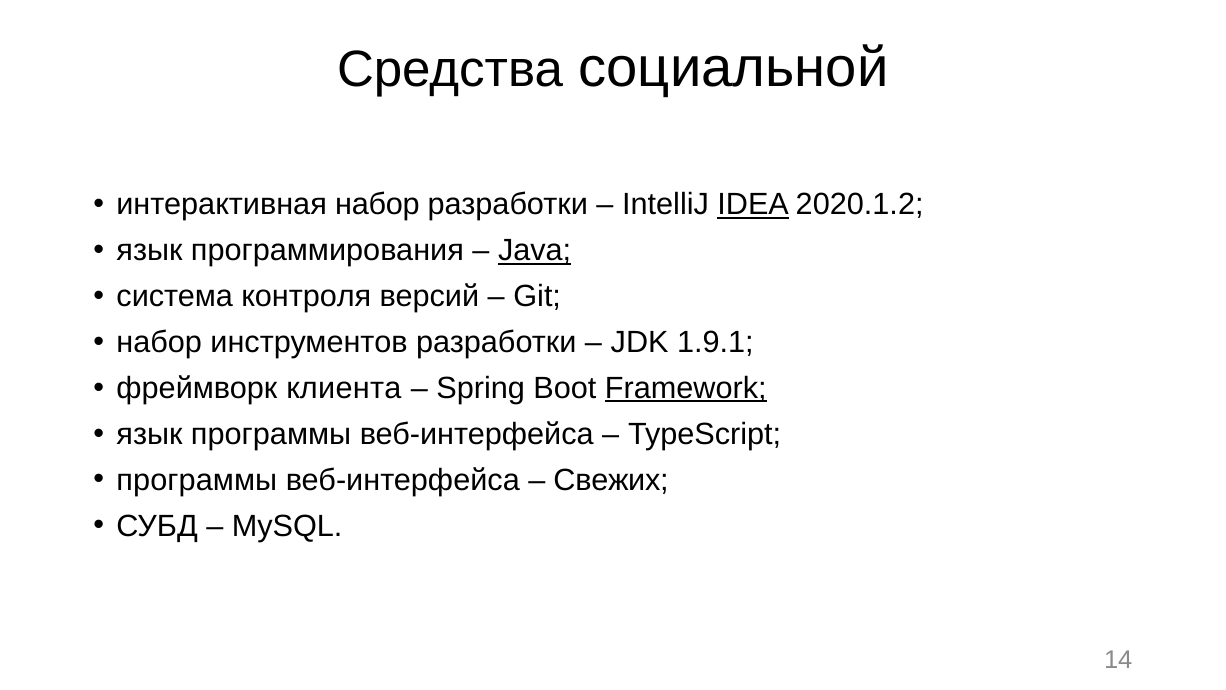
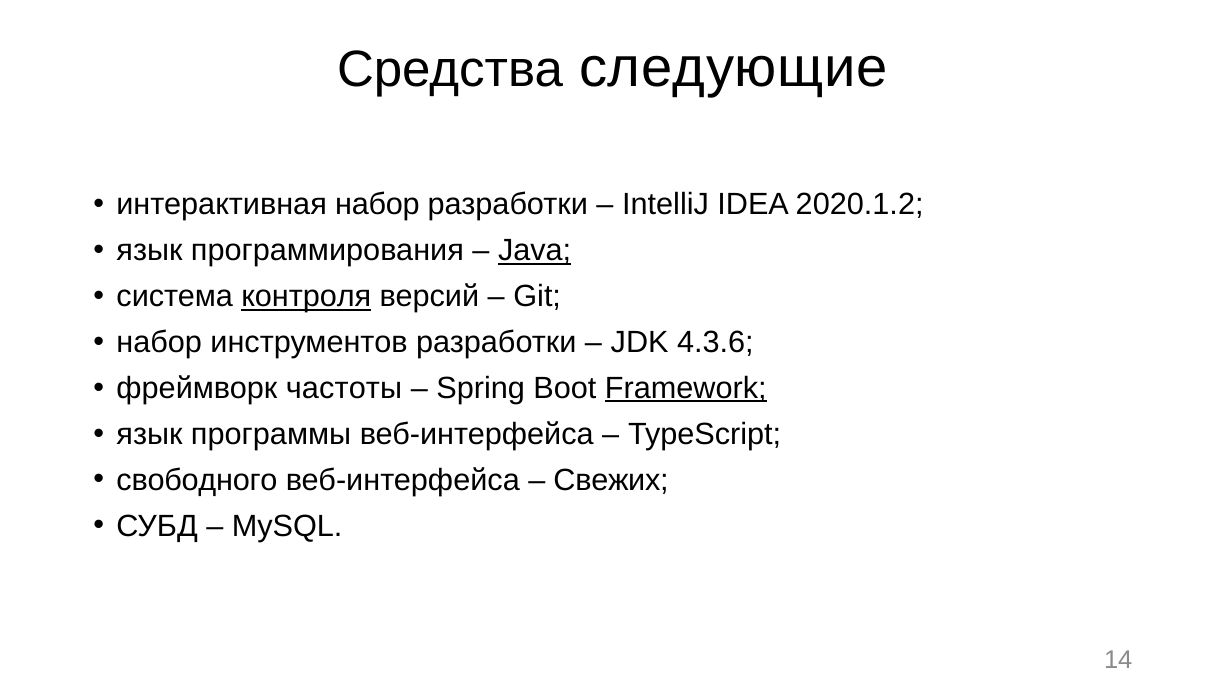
социальной: социальной -> следующие
IDEA underline: present -> none
контроля underline: none -> present
1.9.1: 1.9.1 -> 4.3.6
клиента: клиента -> частоты
программы at (197, 480): программы -> свободного
